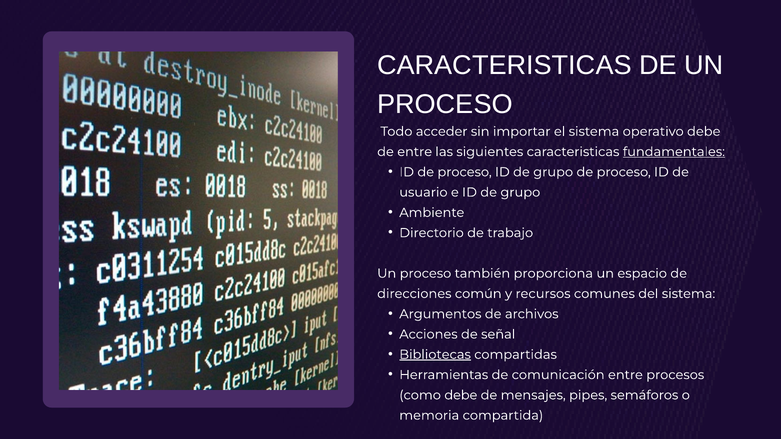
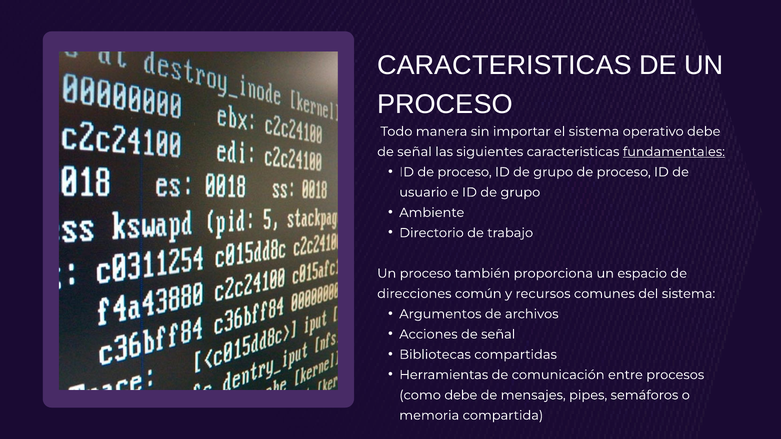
acceder: acceder -> manera
entre at (415, 152): entre -> señal
Bibliotecas underline: present -> none
